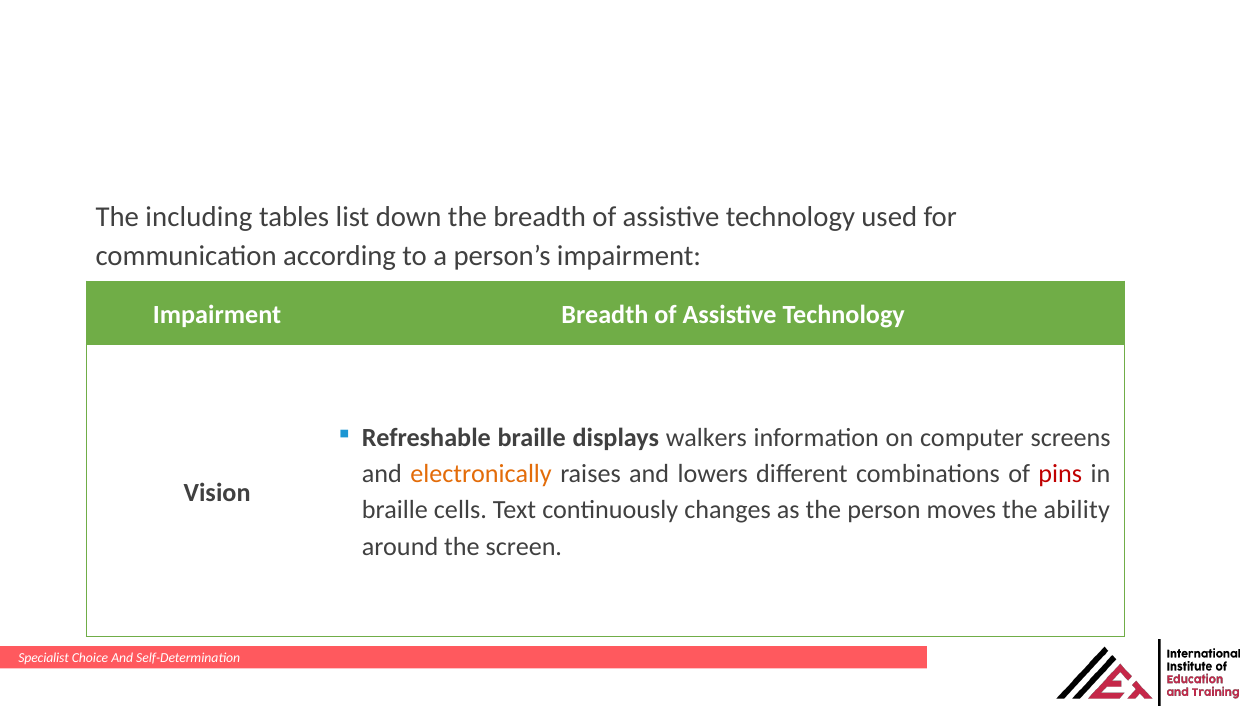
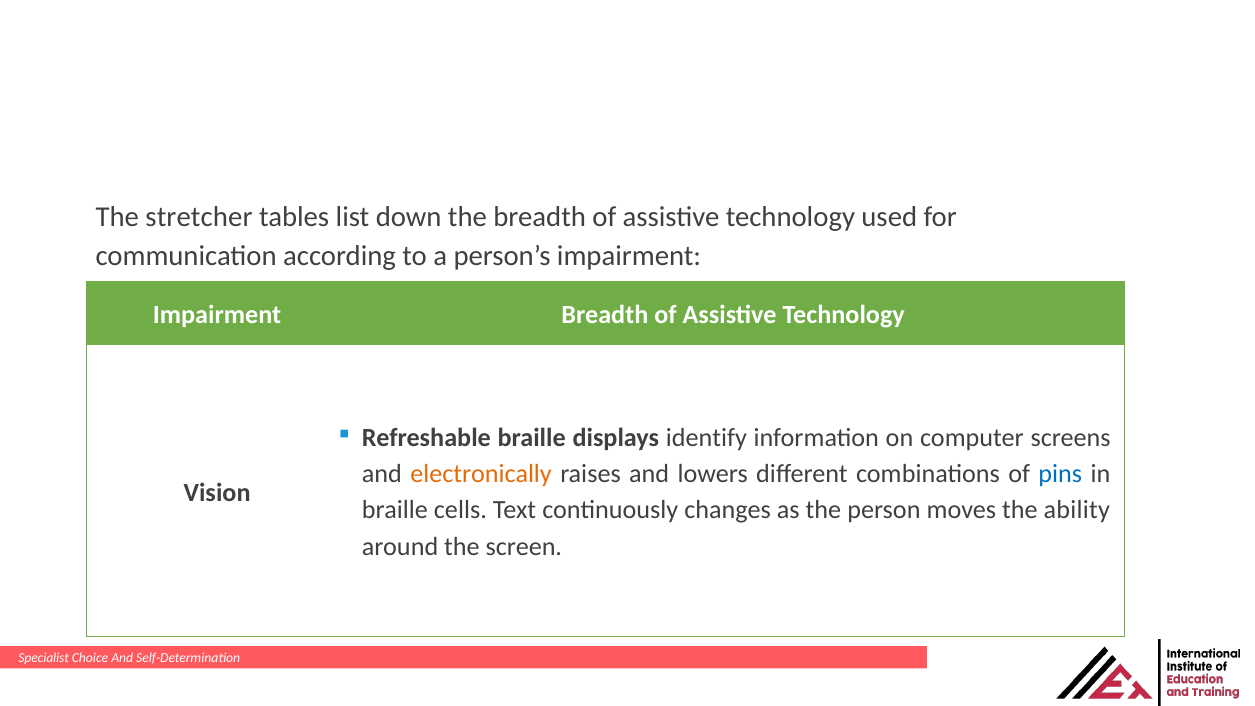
including: including -> stretcher
walkers: walkers -> identify
pins colour: red -> blue
